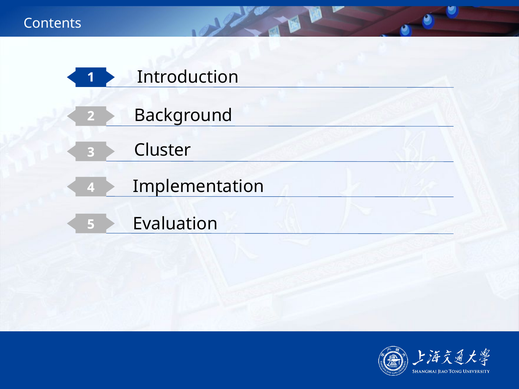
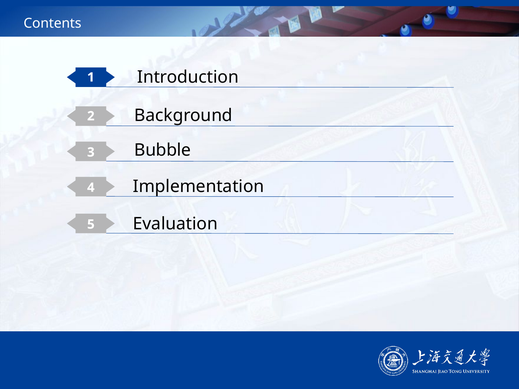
Cluster: Cluster -> Bubble
